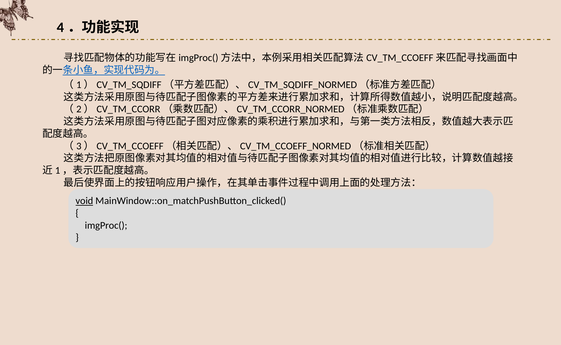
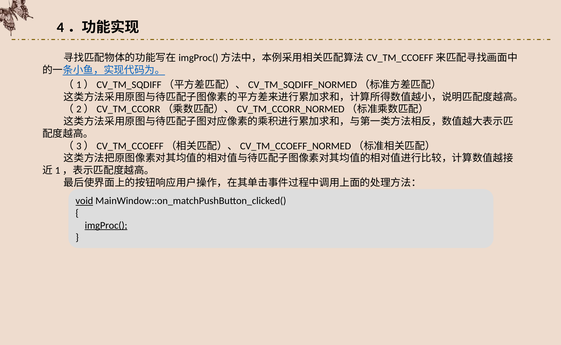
imgProc( underline: none -> present
